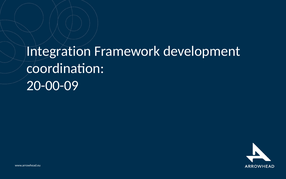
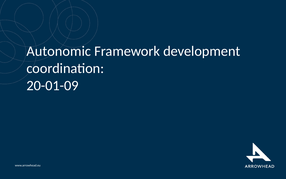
Integration: Integration -> Autonomic
20-00-09: 20-00-09 -> 20-01-09
